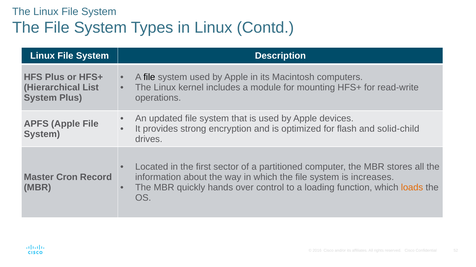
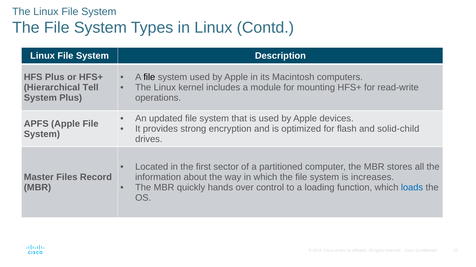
List: List -> Tell
Cron: Cron -> Files
loads colour: orange -> blue
